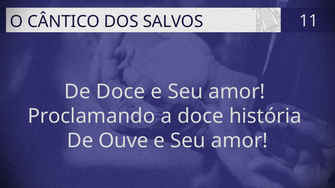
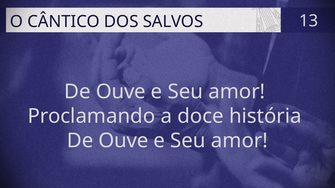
11: 11 -> 13
Doce at (121, 92): Doce -> Ouve
